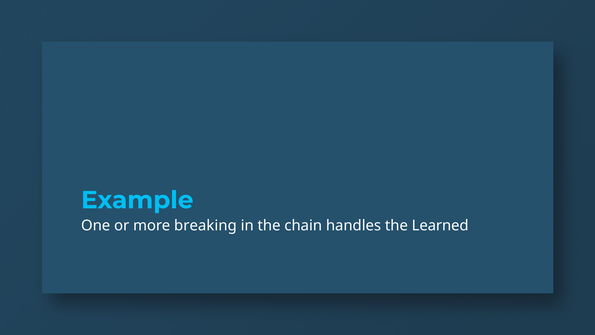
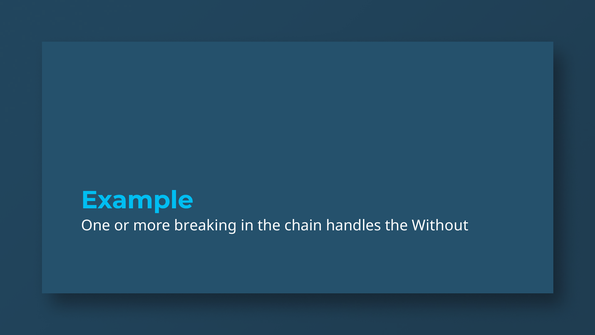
Learned: Learned -> Without
